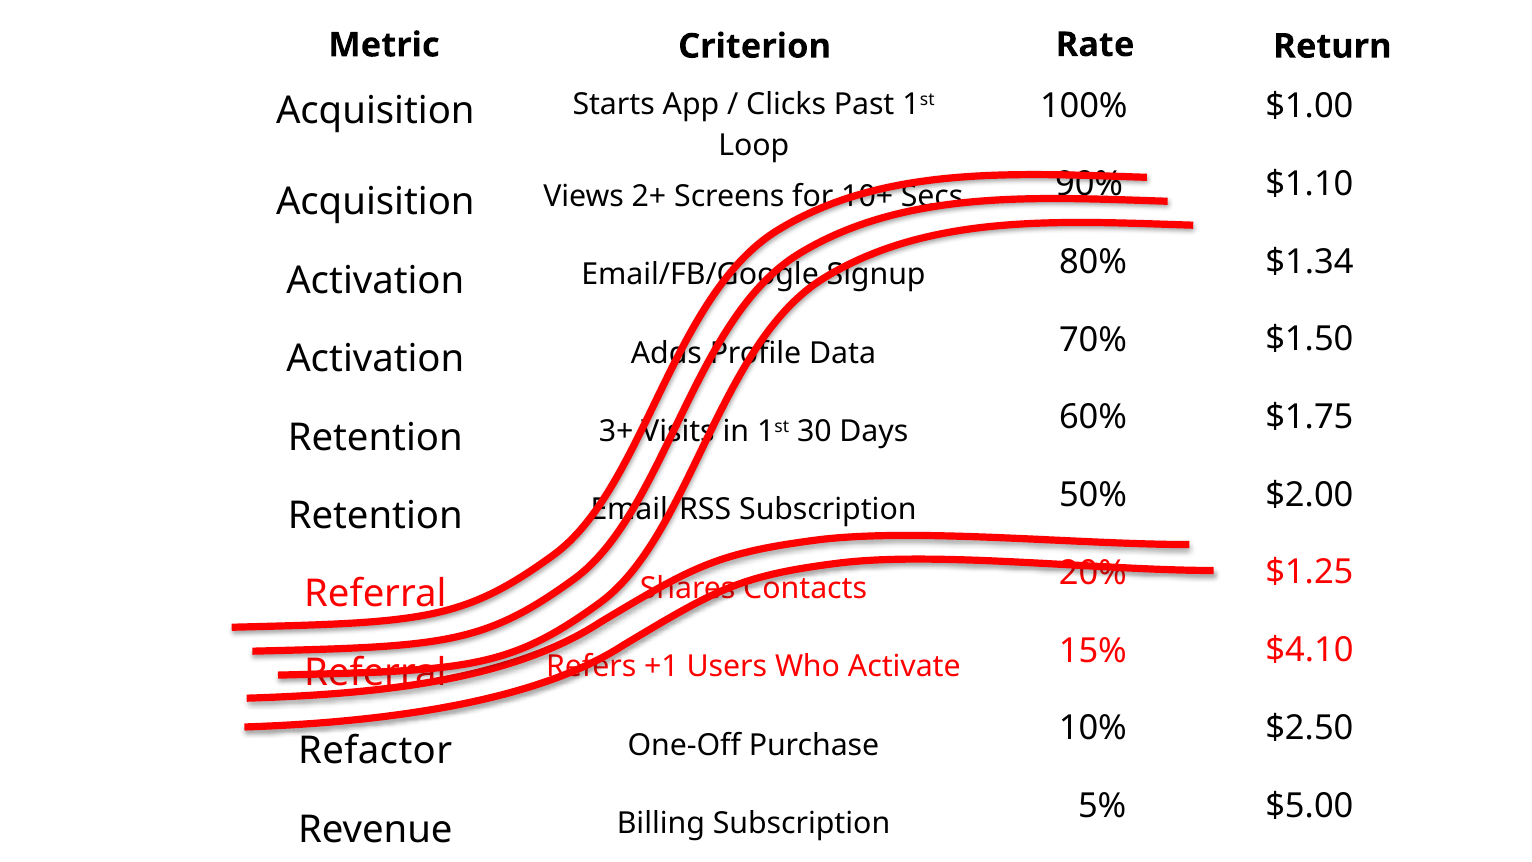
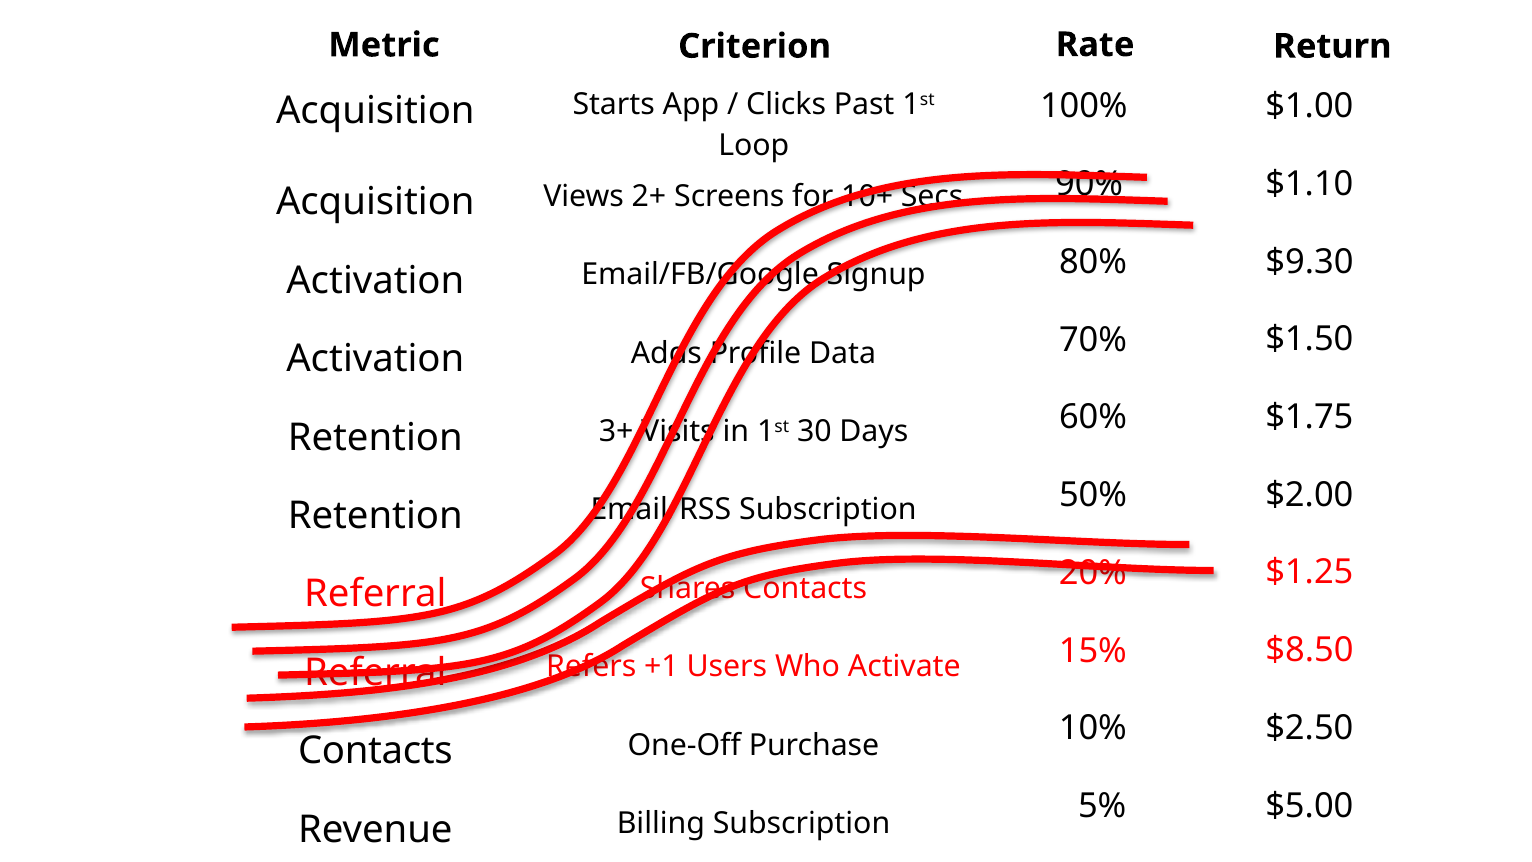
$1.34: $1.34 -> $9.30
$4.10: $4.10 -> $8.50
Refactor at (375, 751): Refactor -> Contacts
